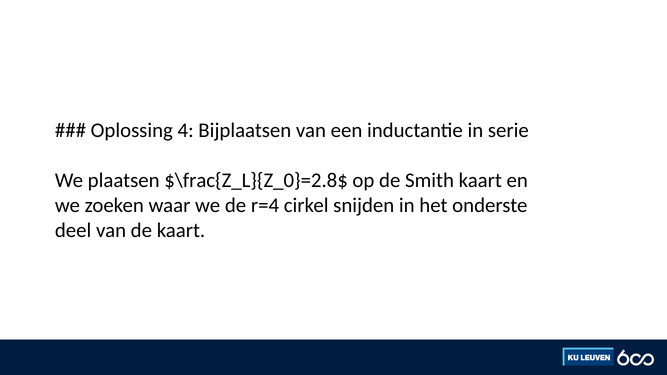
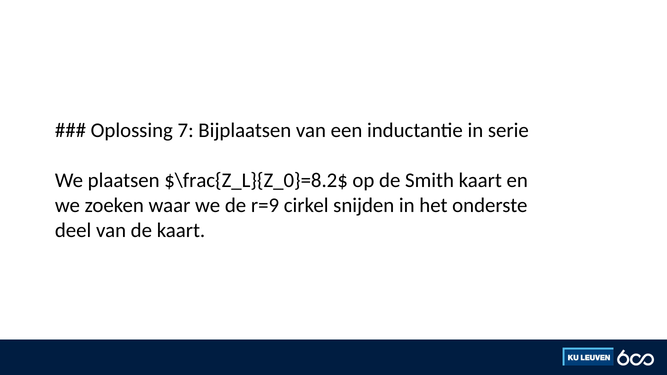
4: 4 -> 7
$\frac{Z_L}{Z_0}=2.8$: $\frac{Z_L}{Z_0}=2.8$ -> $\frac{Z_L}{Z_0}=8.2$
r=4: r=4 -> r=9
